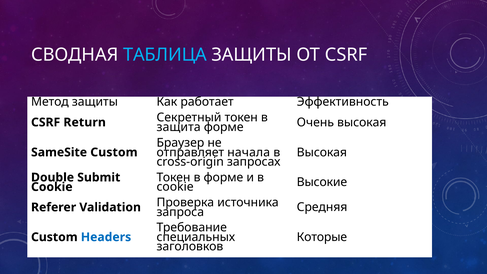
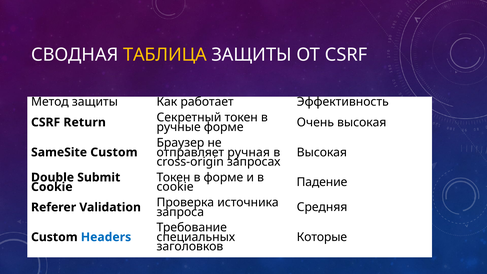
ТАБЛИЦА colour: light blue -> yellow
защита: защита -> ручные
начала: начала -> ручная
Высокие: Высокие -> Падение
